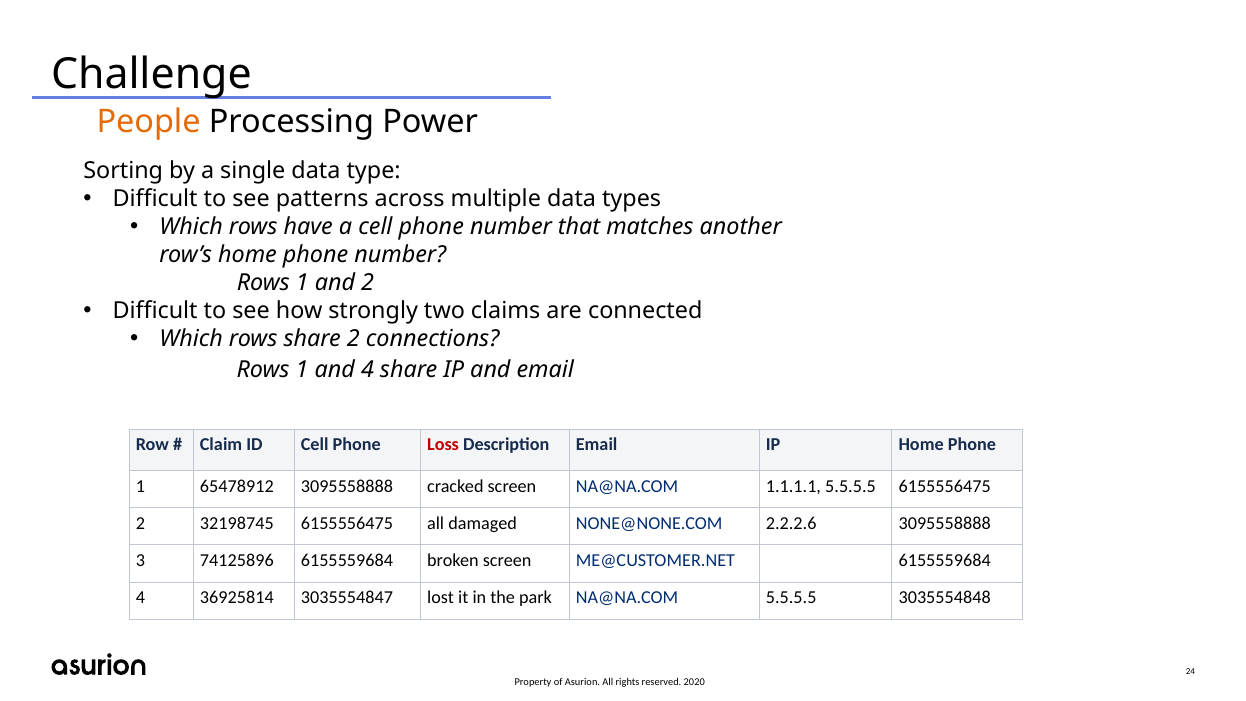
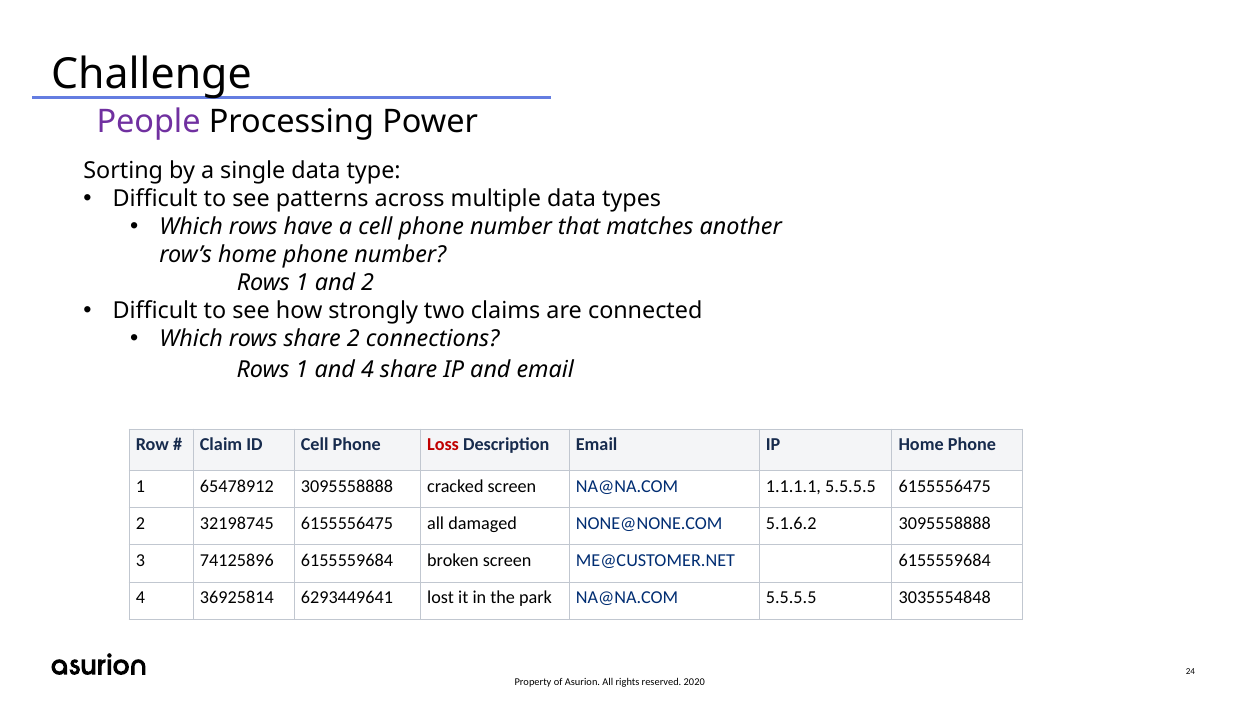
People colour: orange -> purple
2.2.2.6: 2.2.2.6 -> 5.1.6.2
3035554847: 3035554847 -> 6293449641
